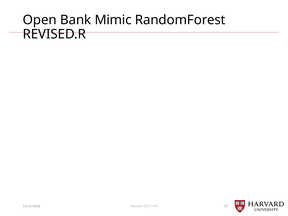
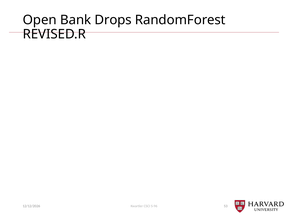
Mimic: Mimic -> Drops
